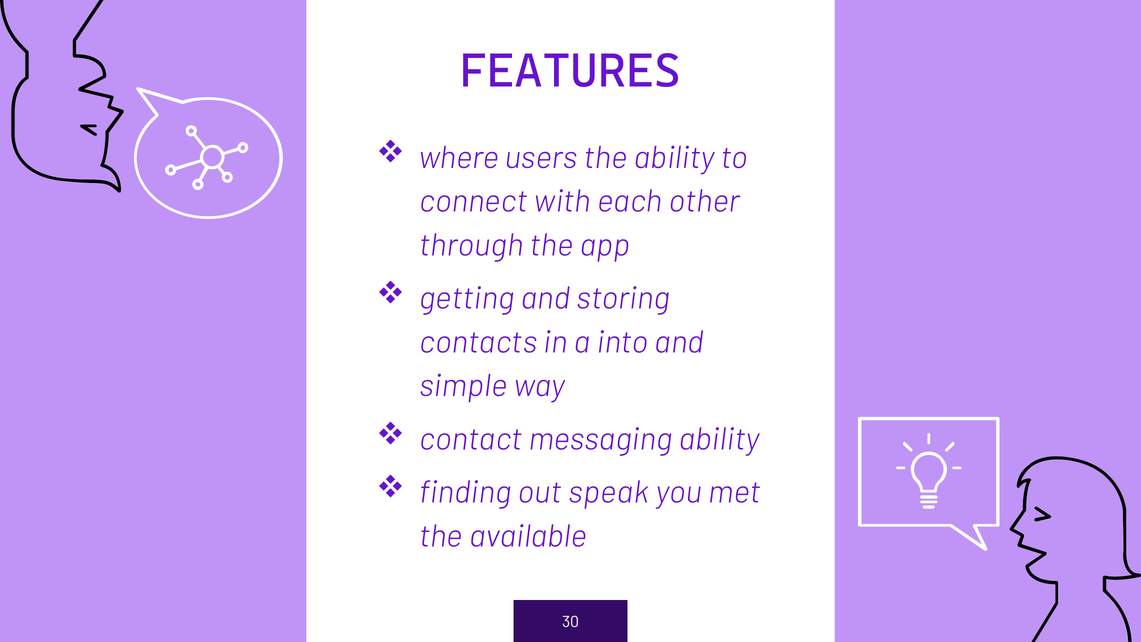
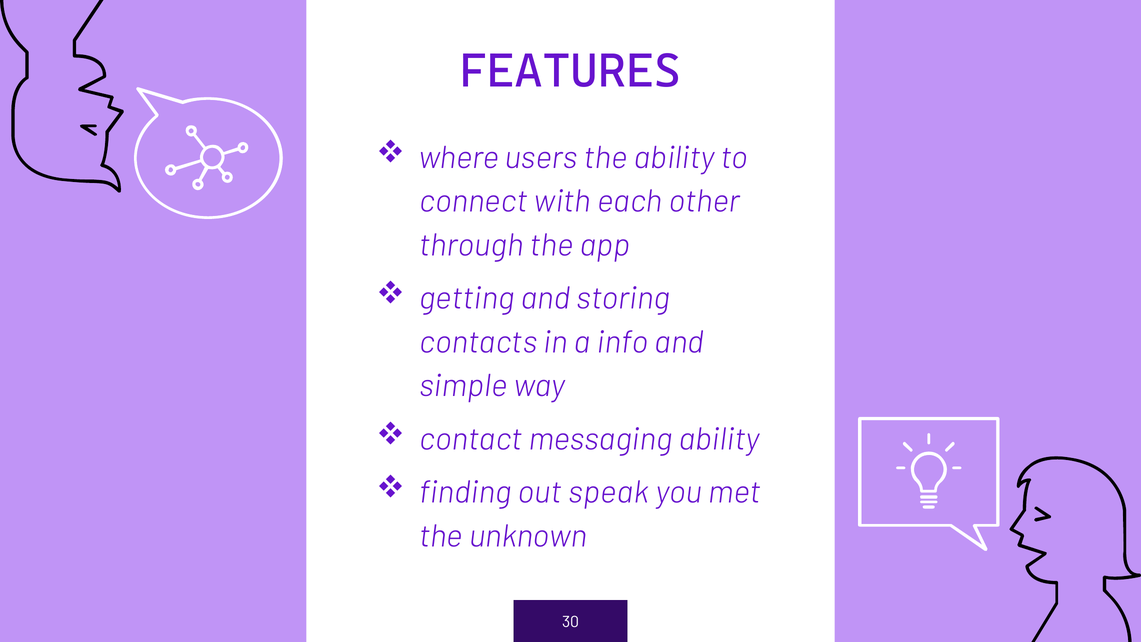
into: into -> info
available: available -> unknown
